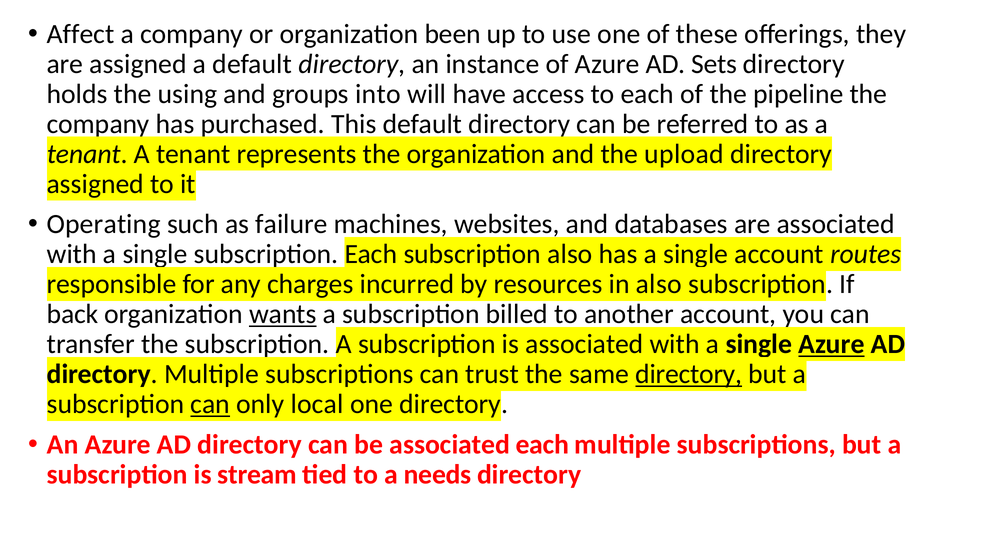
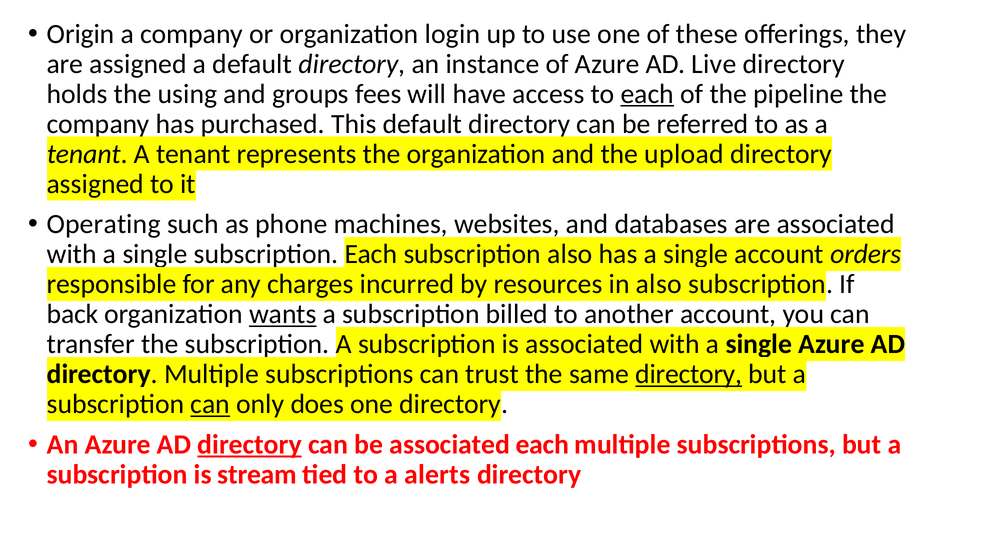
Affect: Affect -> Origin
been: been -> login
Sets: Sets -> Live
into: into -> fees
each at (647, 94) underline: none -> present
failure: failure -> phone
routes: routes -> orders
Azure at (831, 344) underline: present -> none
local: local -> does
directory at (250, 444) underline: none -> present
needs: needs -> alerts
